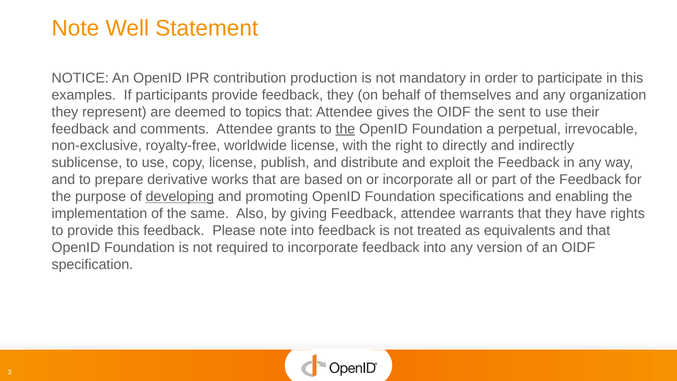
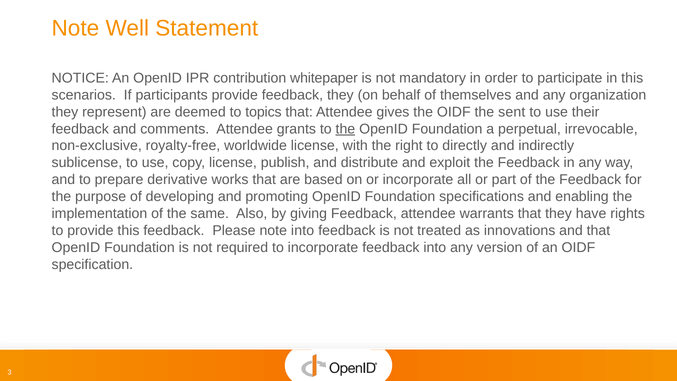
production: production -> whitepaper
examples: examples -> scenarios
developing underline: present -> none
equivalents: equivalents -> innovations
